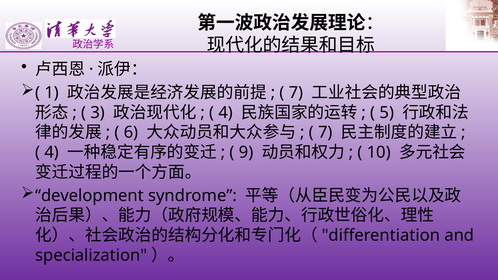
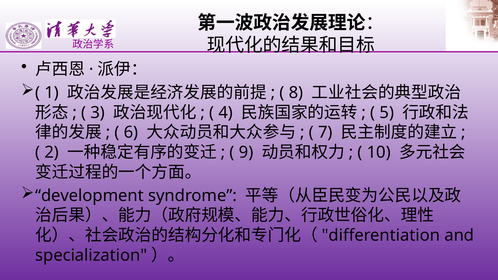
7 at (296, 93): 7 -> 8
4 at (52, 152): 4 -> 2
